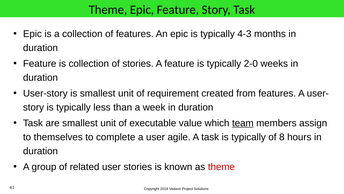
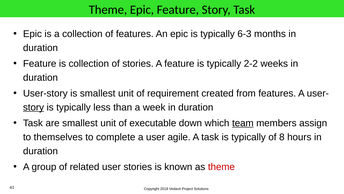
4-3: 4-3 -> 6-3
2-0: 2-0 -> 2-2
story at (33, 107) underline: none -> present
value: value -> down
